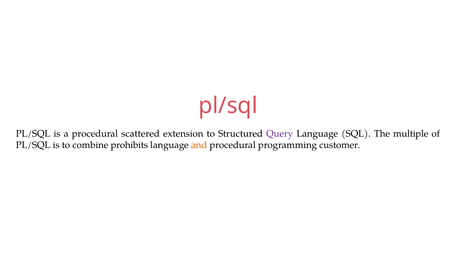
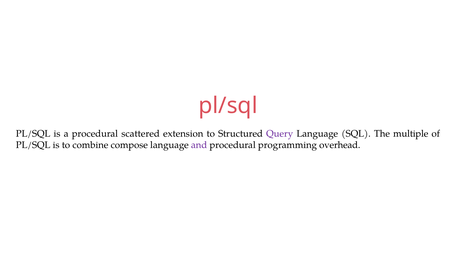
prohibits: prohibits -> compose
and colour: orange -> purple
customer: customer -> overhead
